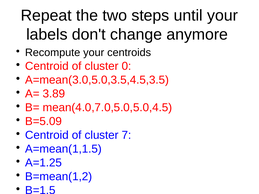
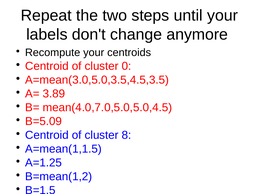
7: 7 -> 8
